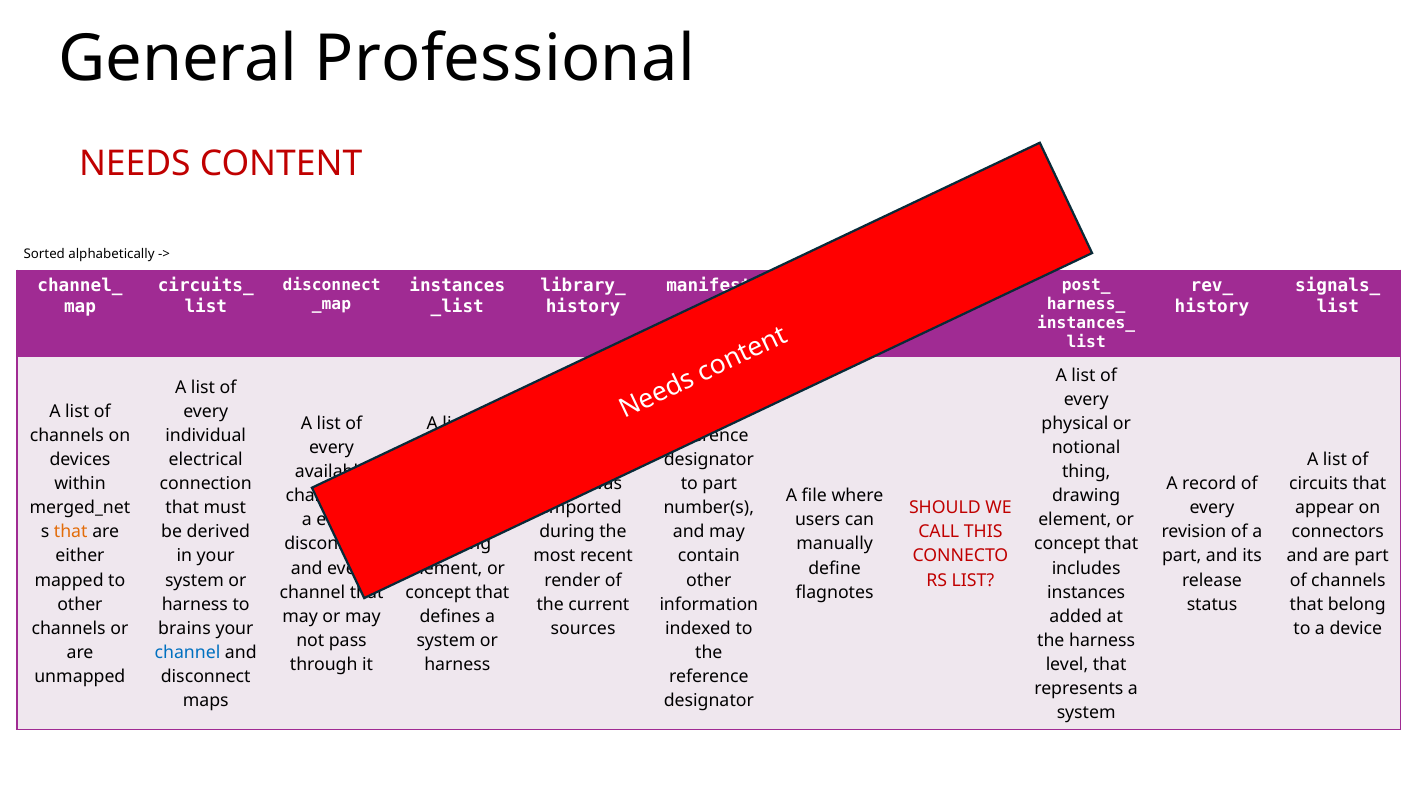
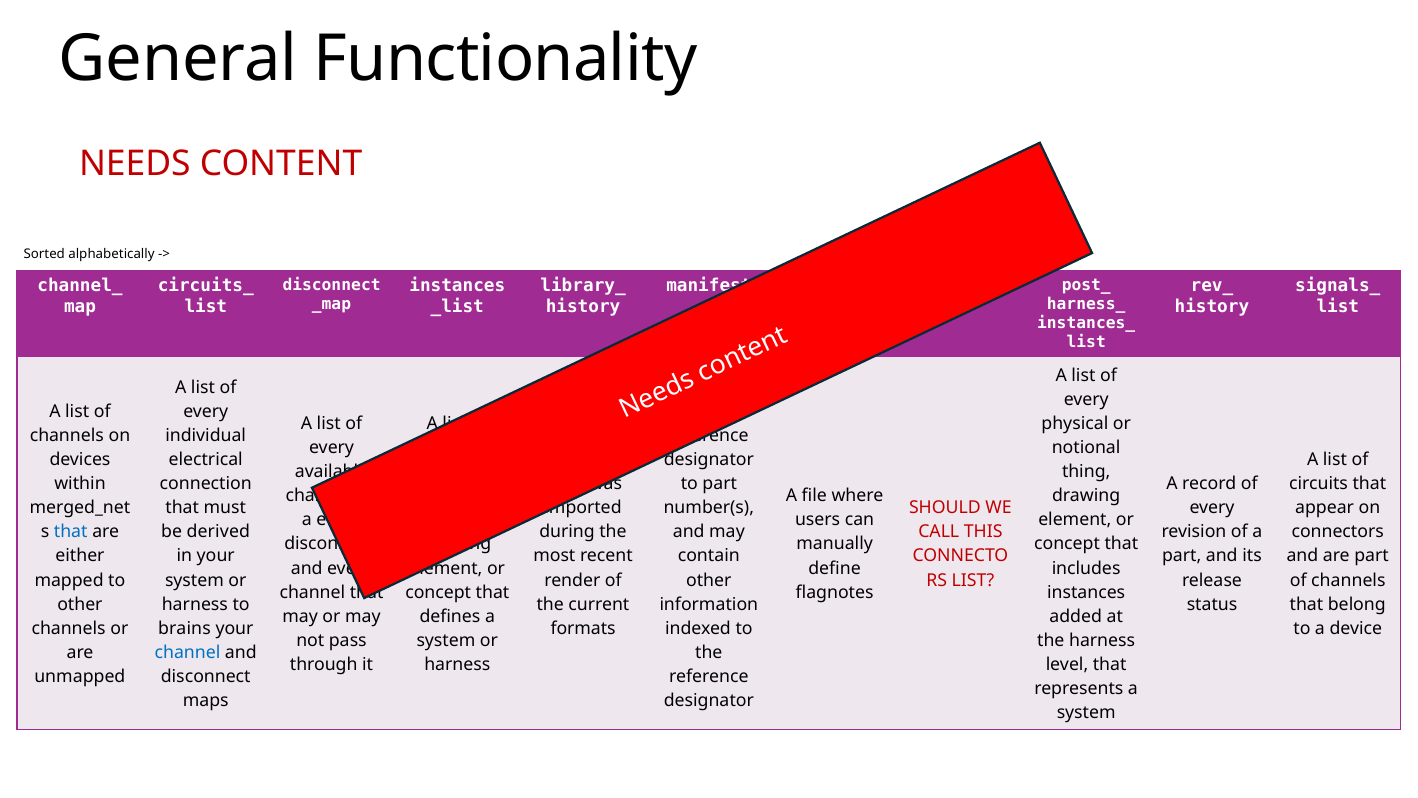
Professional: Professional -> Functionality
that at (71, 532) colour: orange -> blue
sources: sources -> formats
